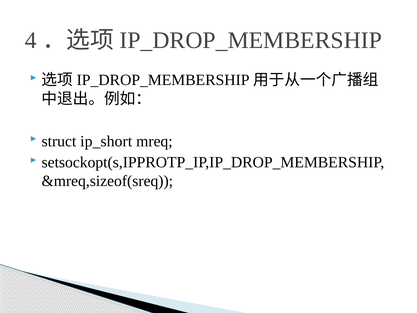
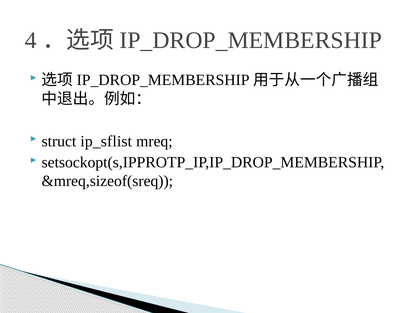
ip_short: ip_short -> ip_sflist
